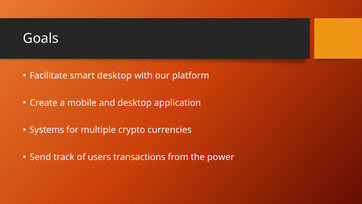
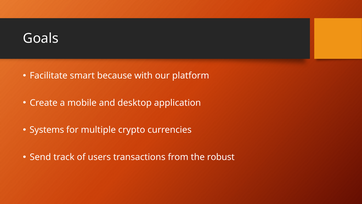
smart desktop: desktop -> because
power: power -> robust
